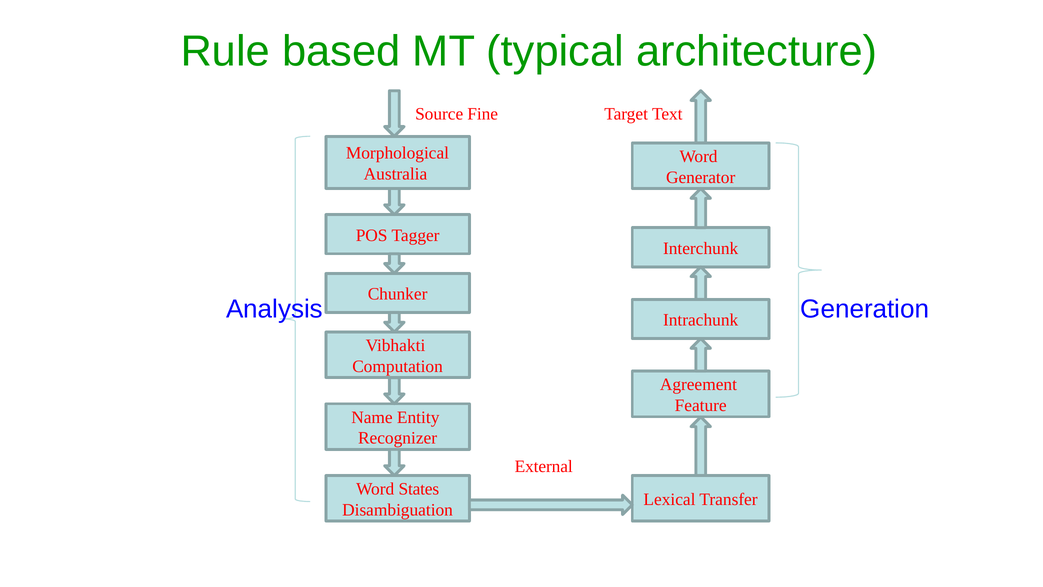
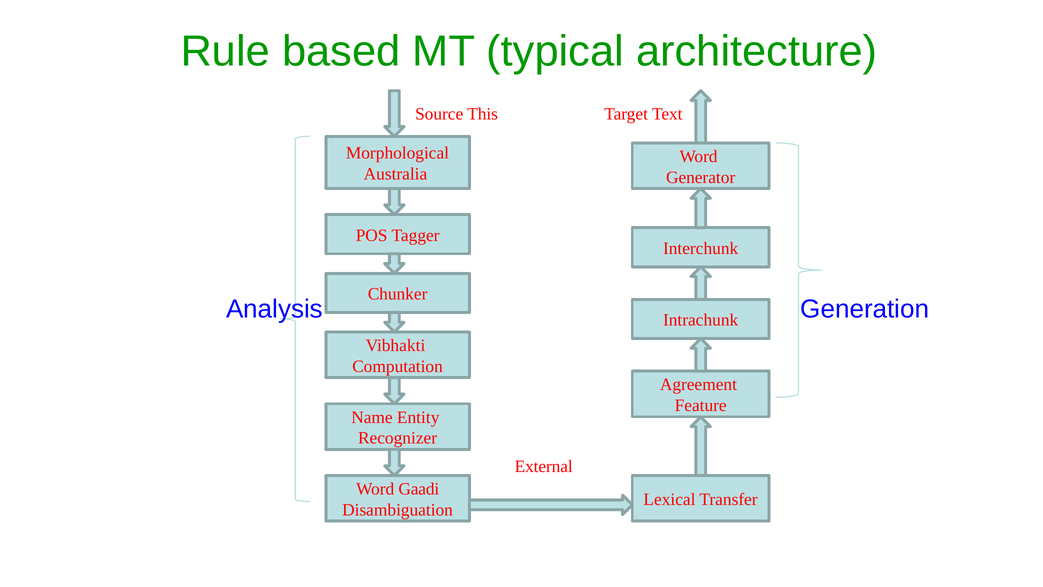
Fine: Fine -> This
States: States -> Gaadi
